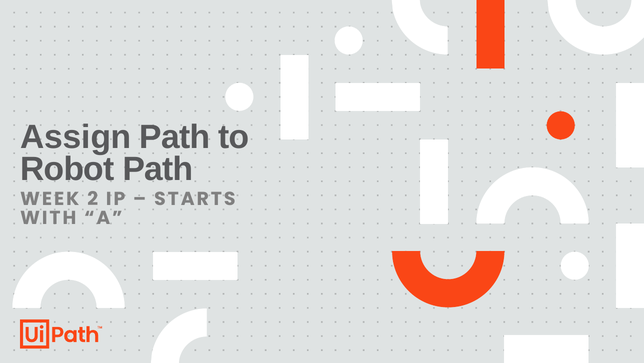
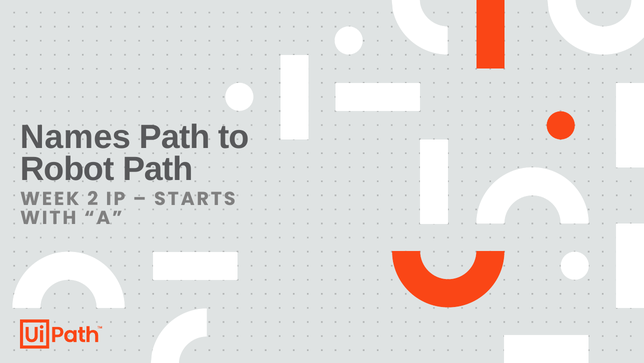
Assign: Assign -> Names
